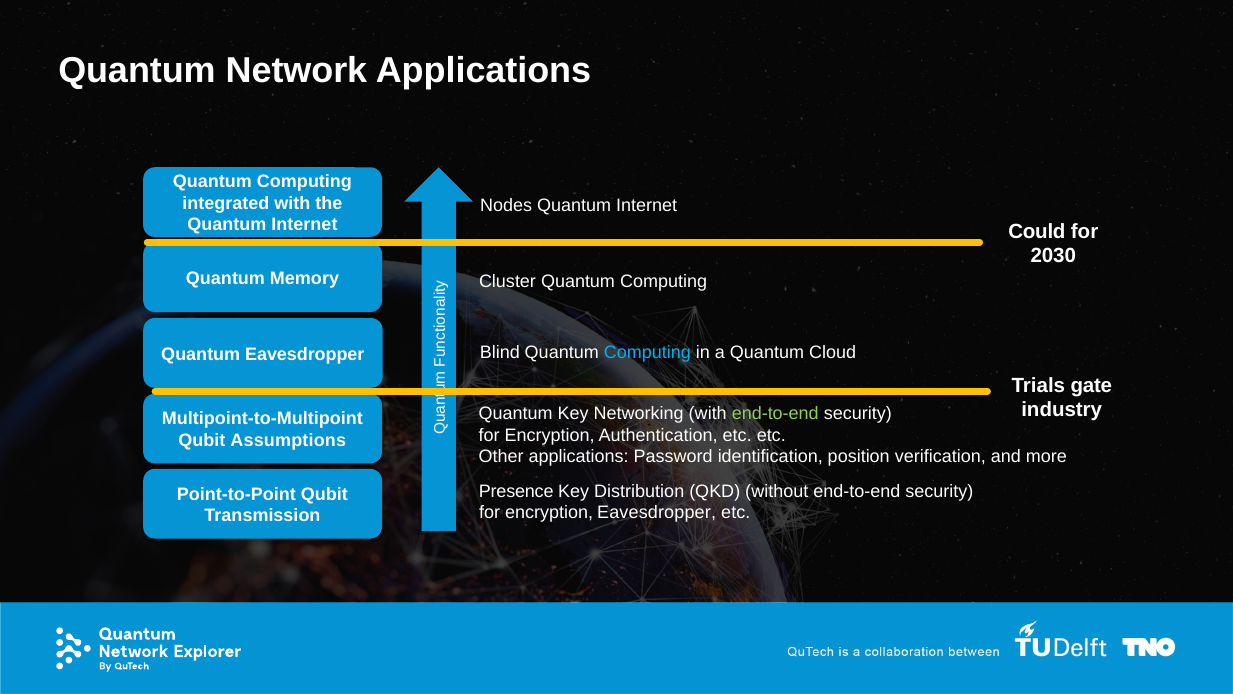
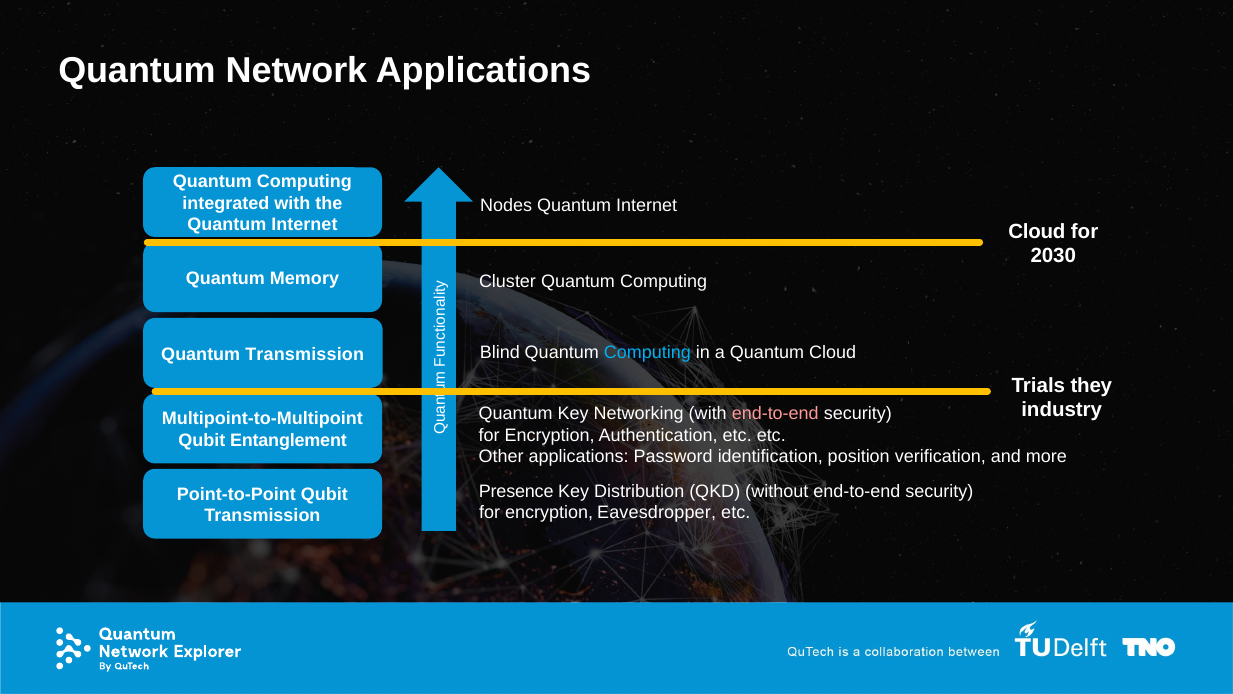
Could at (1037, 231): Could -> Cloud
Quantum Eavesdropper: Eavesdropper -> Transmission
gate: gate -> they
end-to-end at (775, 413) colour: light green -> pink
Assumptions: Assumptions -> Entanglement
